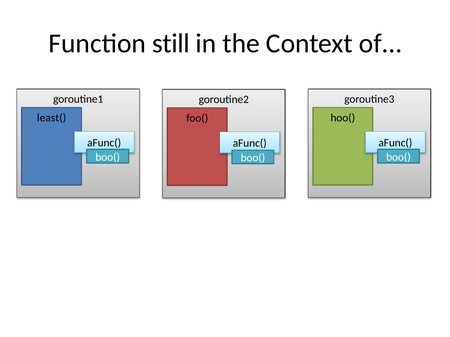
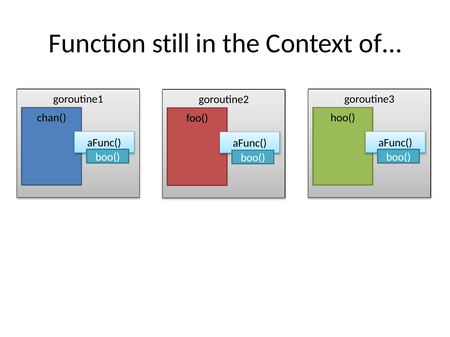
least(: least( -> chan(
